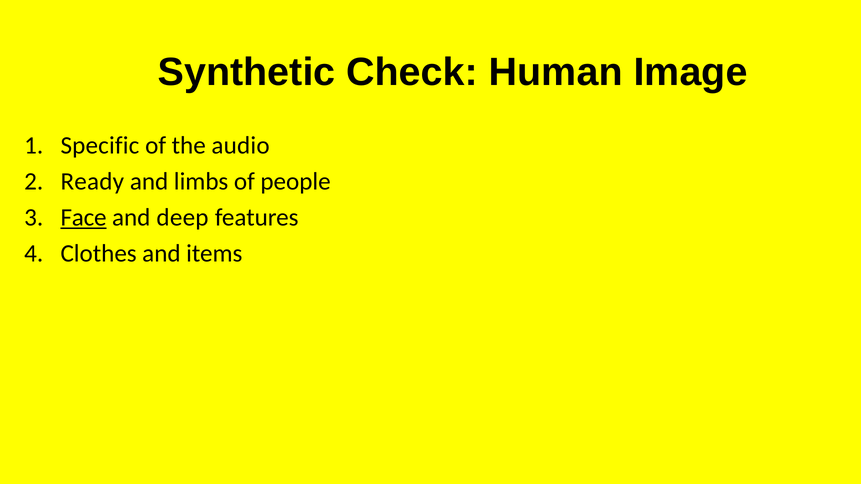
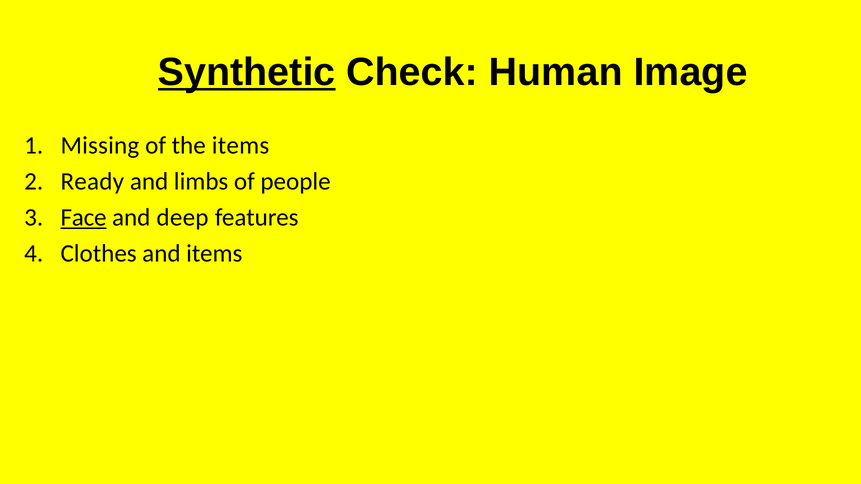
Synthetic underline: none -> present
Specific: Specific -> Missing
the audio: audio -> items
